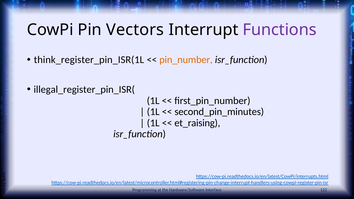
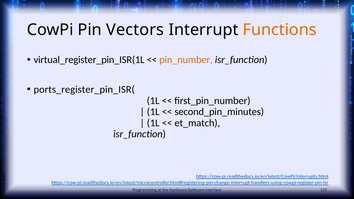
Functions colour: purple -> orange
think_register_pin_ISR(1L: think_register_pin_ISR(1L -> virtual_register_pin_ISR(1L
illegal_register_pin_ISR(: illegal_register_pin_ISR( -> ports_register_pin_ISR(
et_raising: et_raising -> et_match
